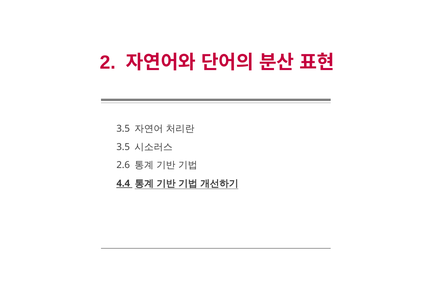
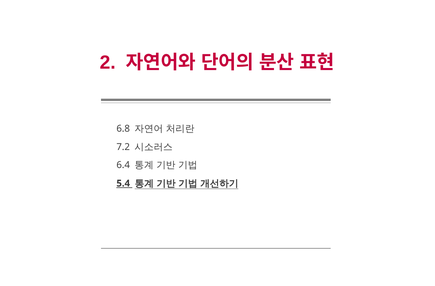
3.5 at (123, 129): 3.5 -> 6.8
3.5 at (123, 147): 3.5 -> 7.2
2.6: 2.6 -> 6.4
4.4: 4.4 -> 5.4
